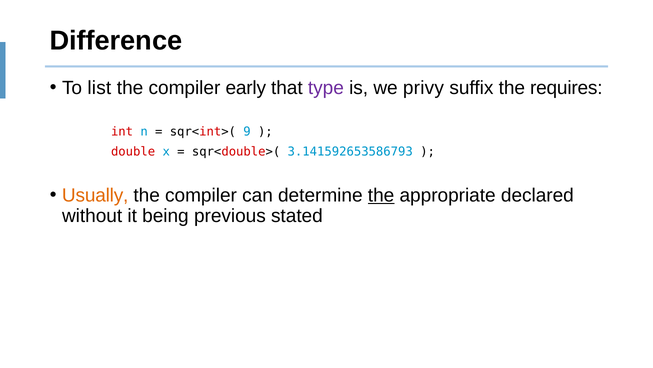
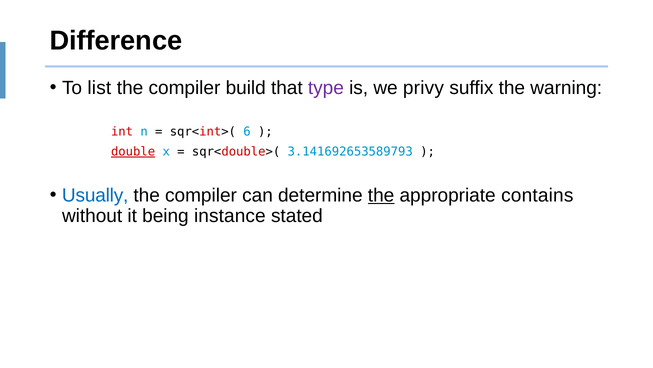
early: early -> build
requires: requires -> warning
9: 9 -> 6
double underline: none -> present
3.141592653586793: 3.141592653586793 -> 3.141692653589793
Usually colour: orange -> blue
declared: declared -> contains
previous: previous -> instance
